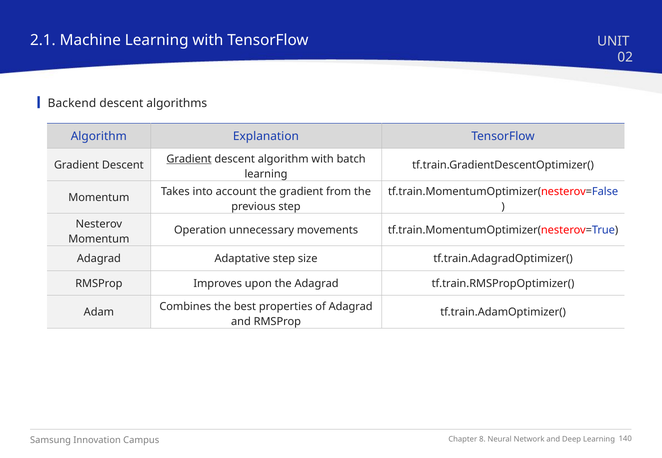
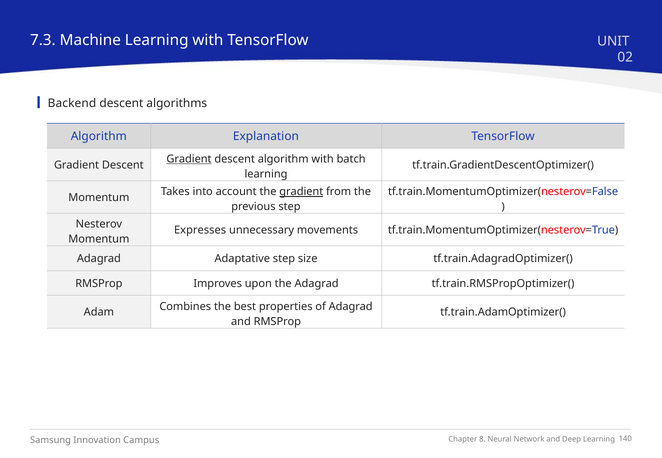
2.1: 2.1 -> 7.3
gradient at (301, 192) underline: none -> present
Operation: Operation -> Expresses
